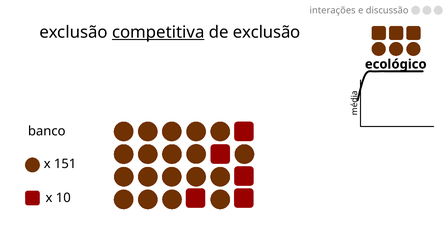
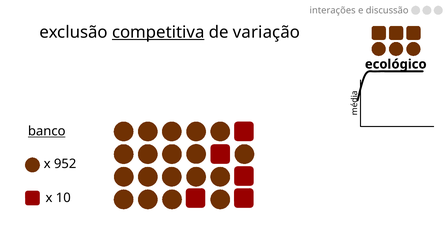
de exclusão: exclusão -> variação
banco underline: none -> present
151: 151 -> 952
